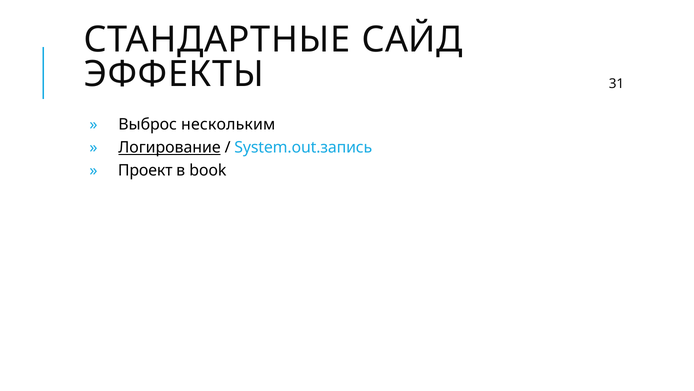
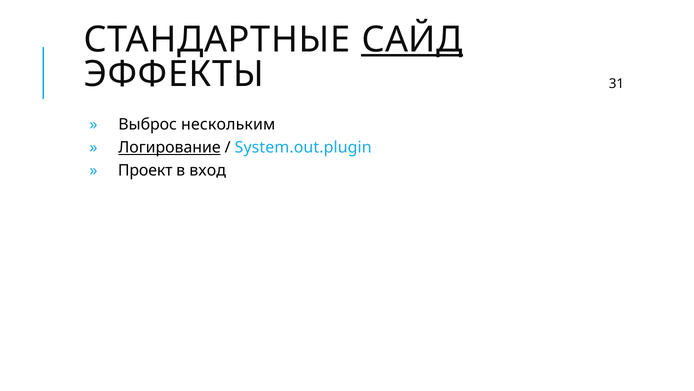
САЙД underline: none -> present
System.out.запись: System.out.запись -> System.out.plugin
book: book -> вход
